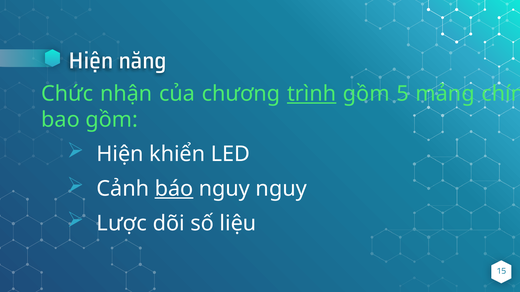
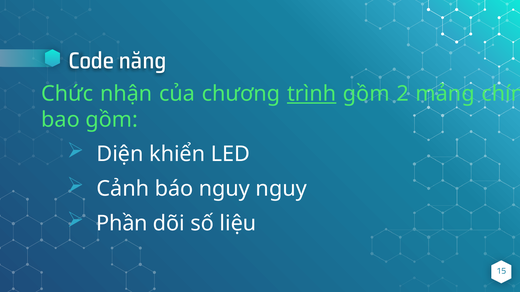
Hiện at (91, 61): Hiện -> Code
5: 5 -> 2
Hiện at (120, 154): Hiện -> Diện
báo underline: present -> none
Lược: Lược -> Phần
